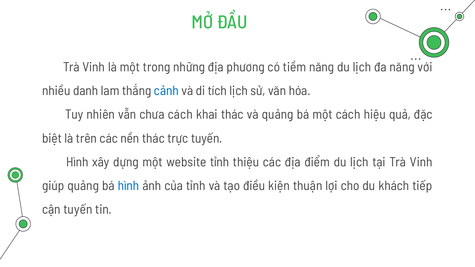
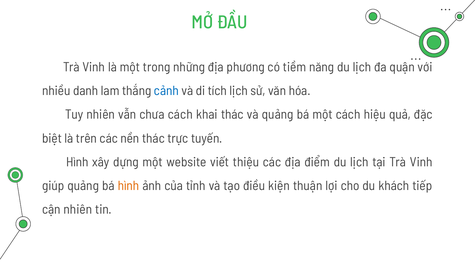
đa năng: năng -> quận
website tỉnh: tỉnh -> viết
hình at (129, 186) colour: blue -> orange
cận tuyến: tuyến -> nhiên
